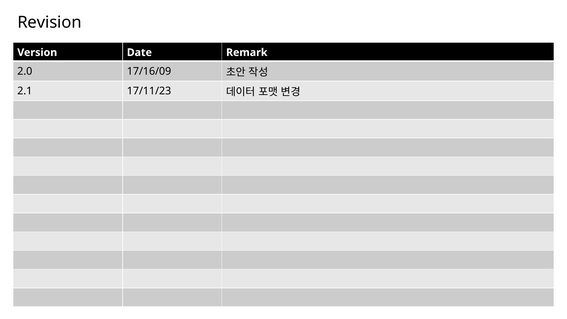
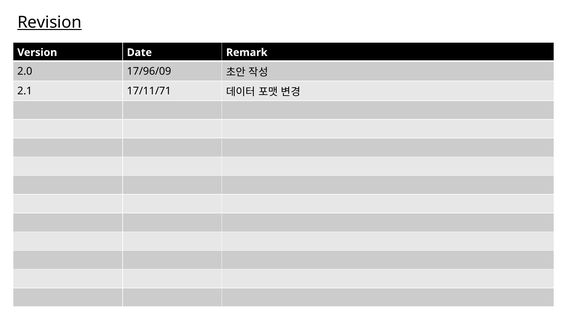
Revision underline: none -> present
17/16/09: 17/16/09 -> 17/96/09
17/11/23: 17/11/23 -> 17/11/71
